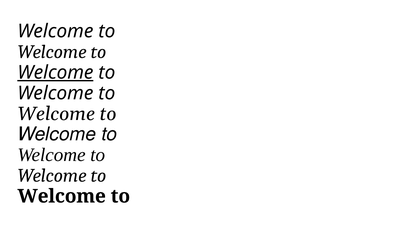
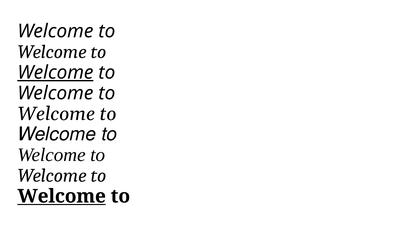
Welcome at (62, 196) underline: none -> present
